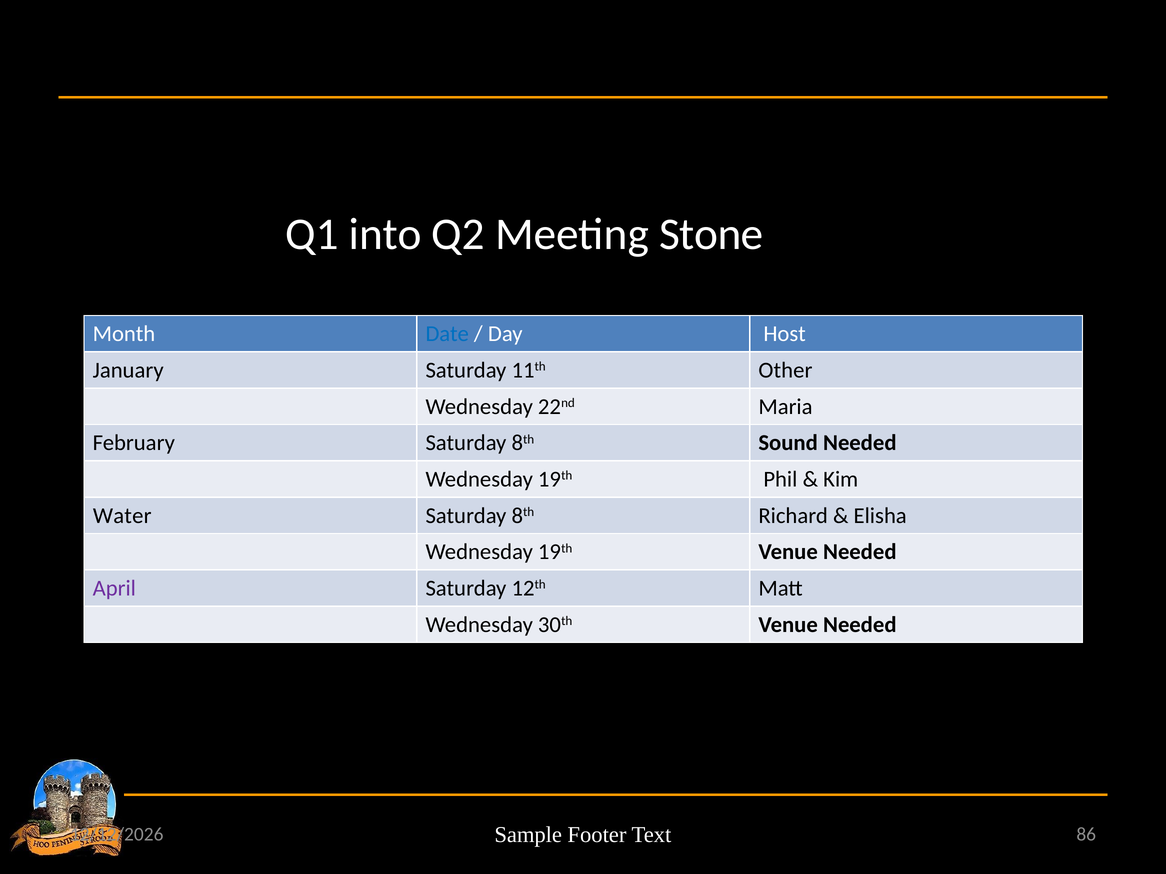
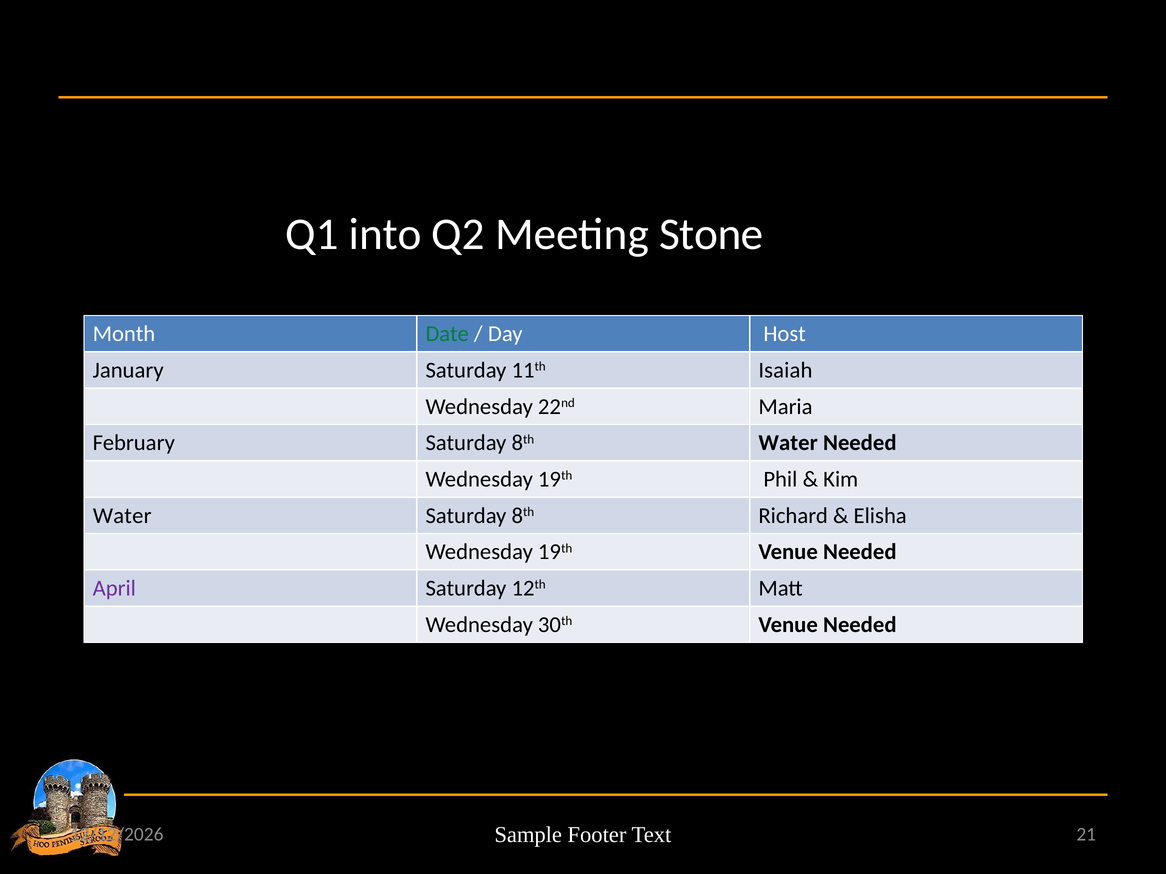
Date colour: blue -> green
Other: Other -> Isaiah
8th Sound: Sound -> Water
86: 86 -> 21
